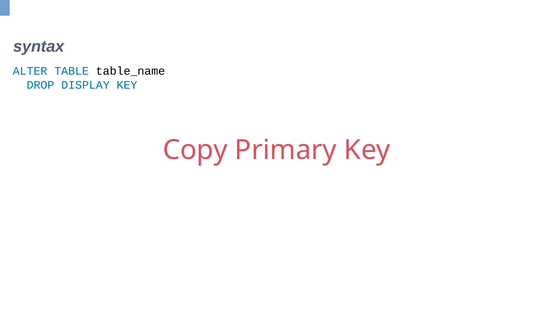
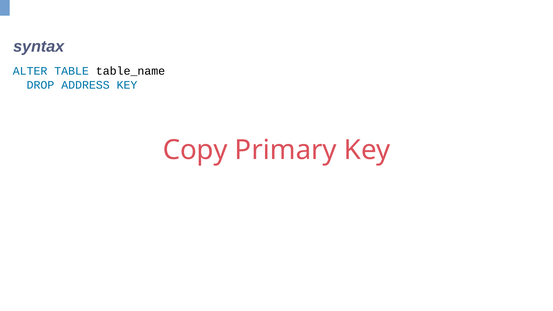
DISPLAY: DISPLAY -> ADDRESS
